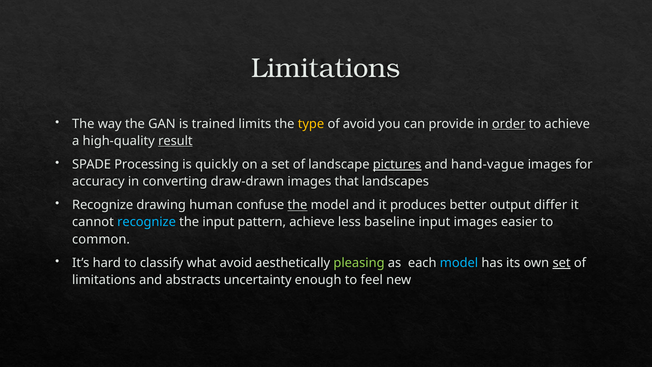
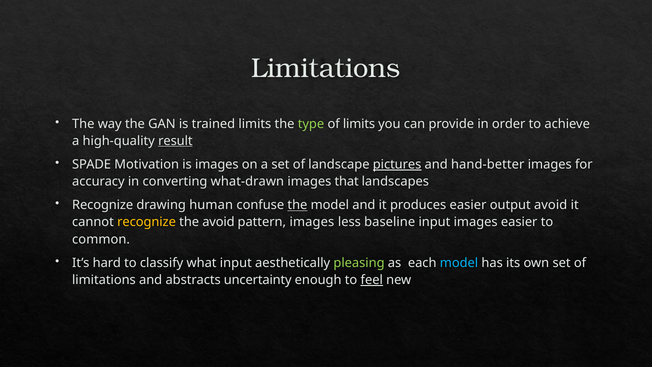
type colour: yellow -> light green
of avoid: avoid -> limits
order underline: present -> none
Processing: Processing -> Motivation
is quickly: quickly -> images
hand-vague: hand-vague -> hand-better
draw-drawn: draw-drawn -> what-drawn
produces better: better -> easier
output differ: differ -> avoid
recognize at (147, 222) colour: light blue -> yellow
the input: input -> avoid
pattern achieve: achieve -> images
what avoid: avoid -> input
set at (562, 263) underline: present -> none
feel underline: none -> present
